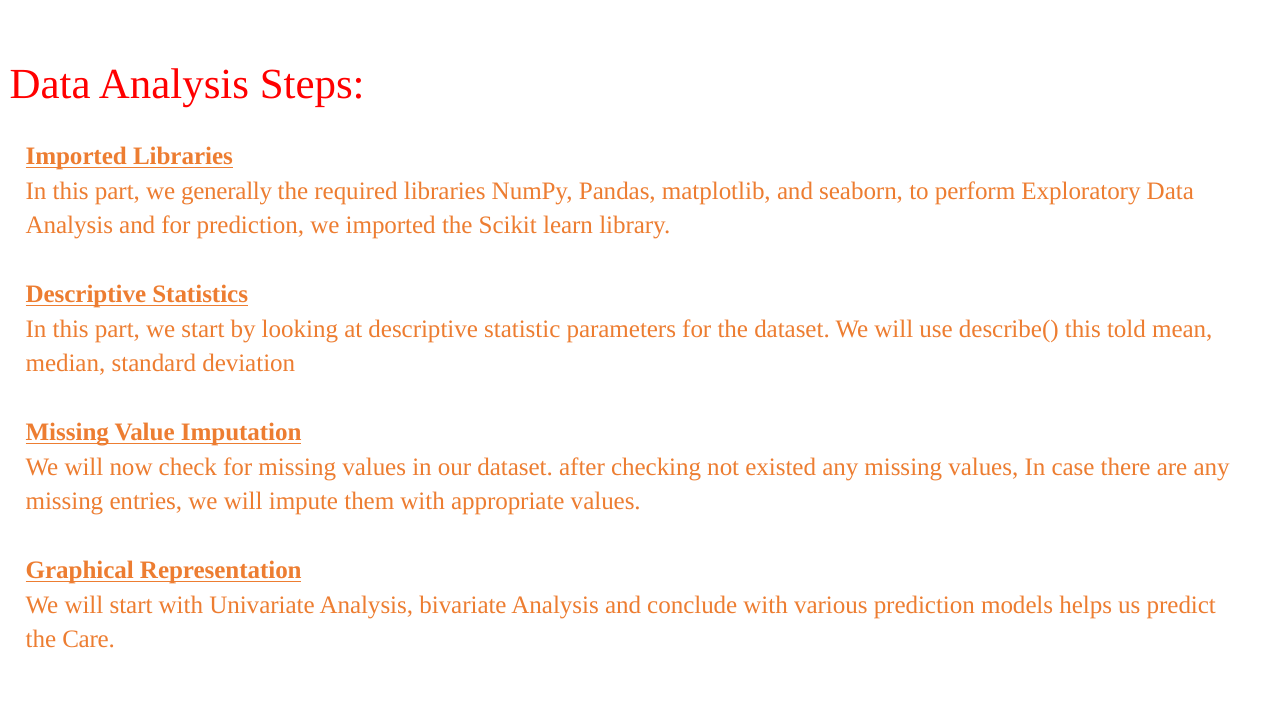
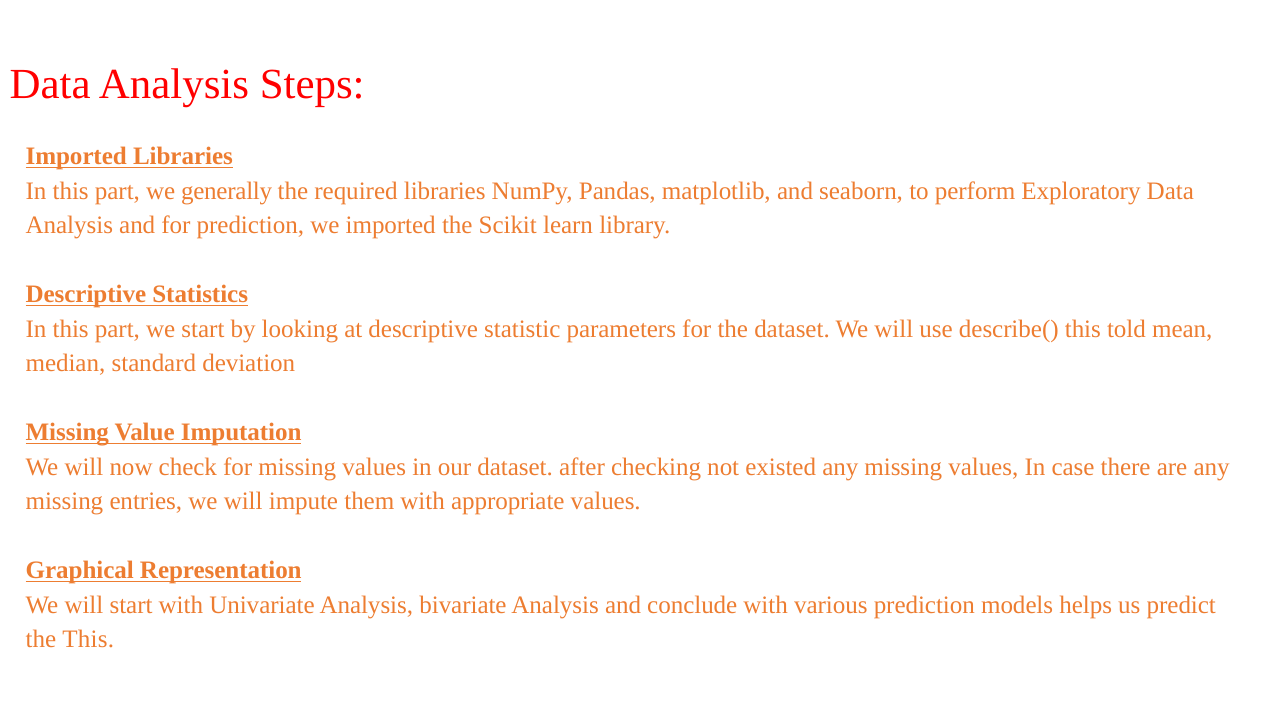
the Care: Care -> This
